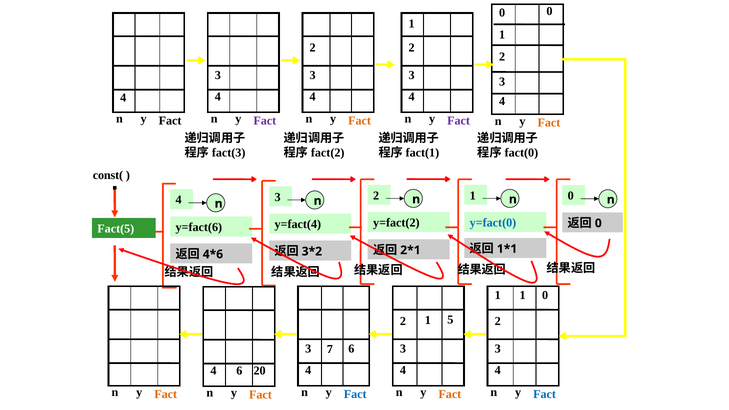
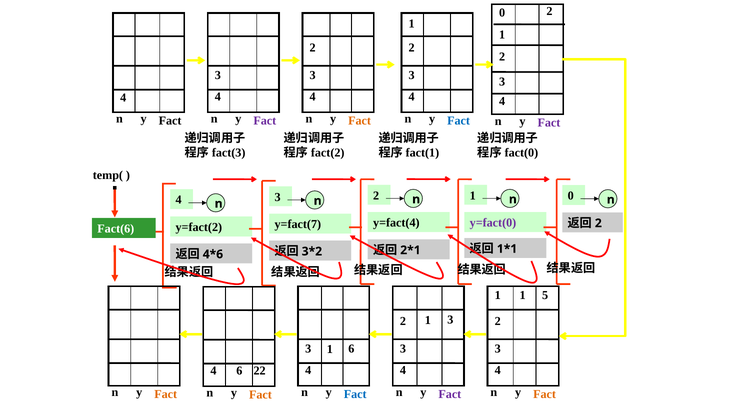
0 0: 0 -> 2
Fact at (459, 121) colour: purple -> blue
Fact at (549, 123) colour: orange -> purple
const(: const( -> temp(
y=fact(2: y=fact(2 -> y=fact(4
y=fact(0 colour: blue -> purple
0 at (598, 223): 0 -> 2
y=fact(4: y=fact(4 -> y=fact(7
y=fact(6: y=fact(6 -> y=fact(2
Fact(5: Fact(5 -> Fact(6
0 at (545, 295): 0 -> 5
2 5: 5 -> 3
7 at (330, 349): 7 -> 1
20: 20 -> 22
Fact at (450, 394) colour: orange -> purple
Fact at (545, 394) colour: blue -> orange
